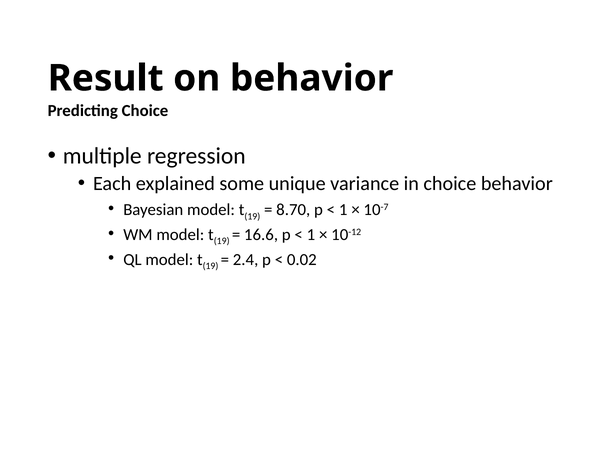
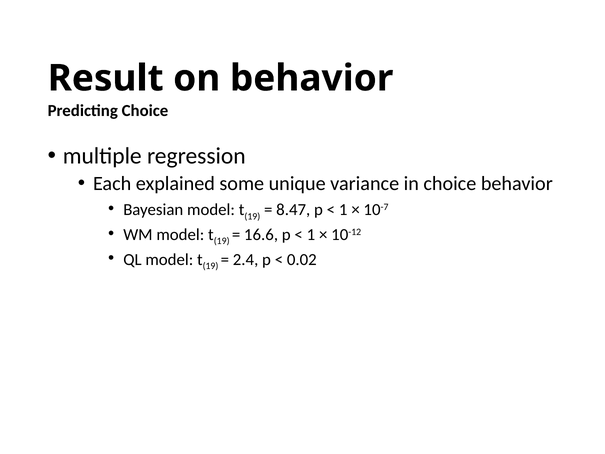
8.70: 8.70 -> 8.47
